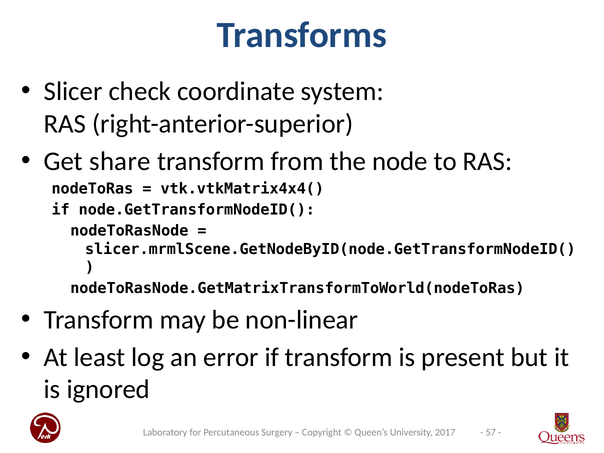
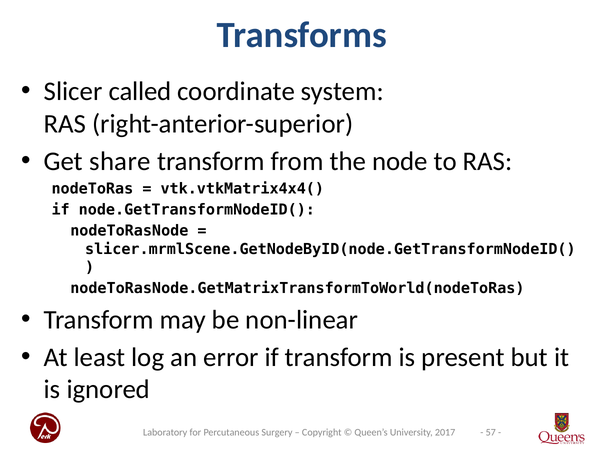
check: check -> called
